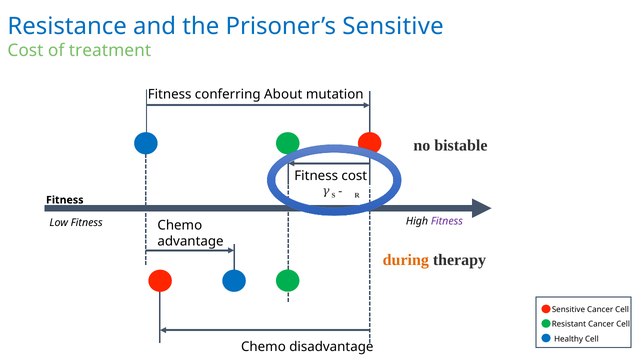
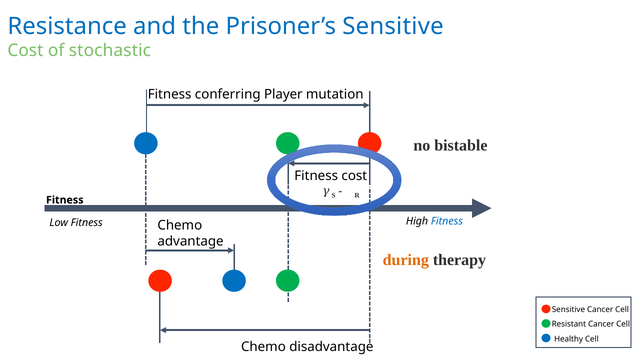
treatment: treatment -> stochastic
About: About -> Player
Fitness at (447, 221) colour: purple -> blue
